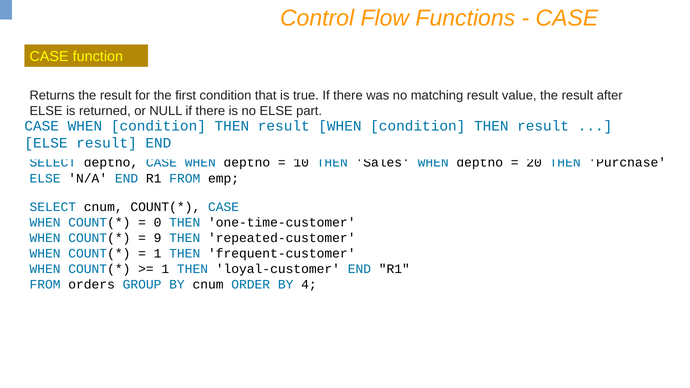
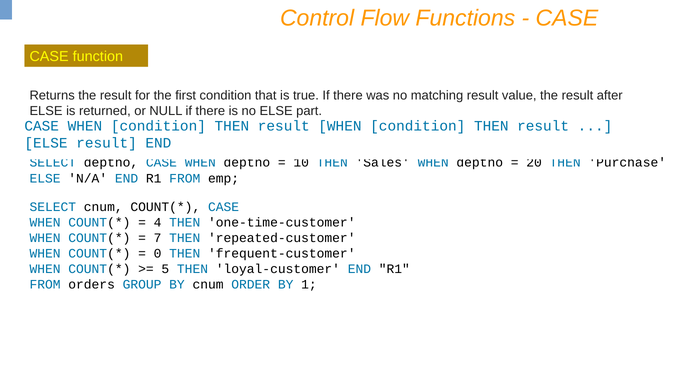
0: 0 -> 4
9: 9 -> 7
1 at (158, 253): 1 -> 0
1 at (165, 269): 1 -> 5
4: 4 -> 1
